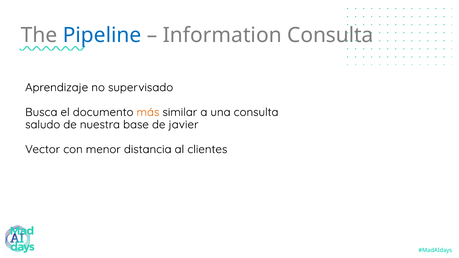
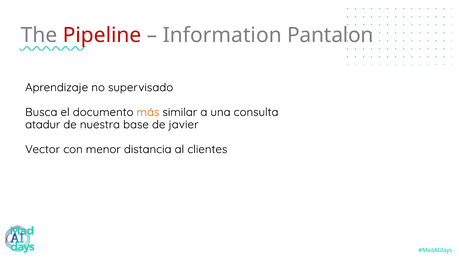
Pipeline colour: blue -> red
Information Consulta: Consulta -> Pantalon
saludo: saludo -> atadur
